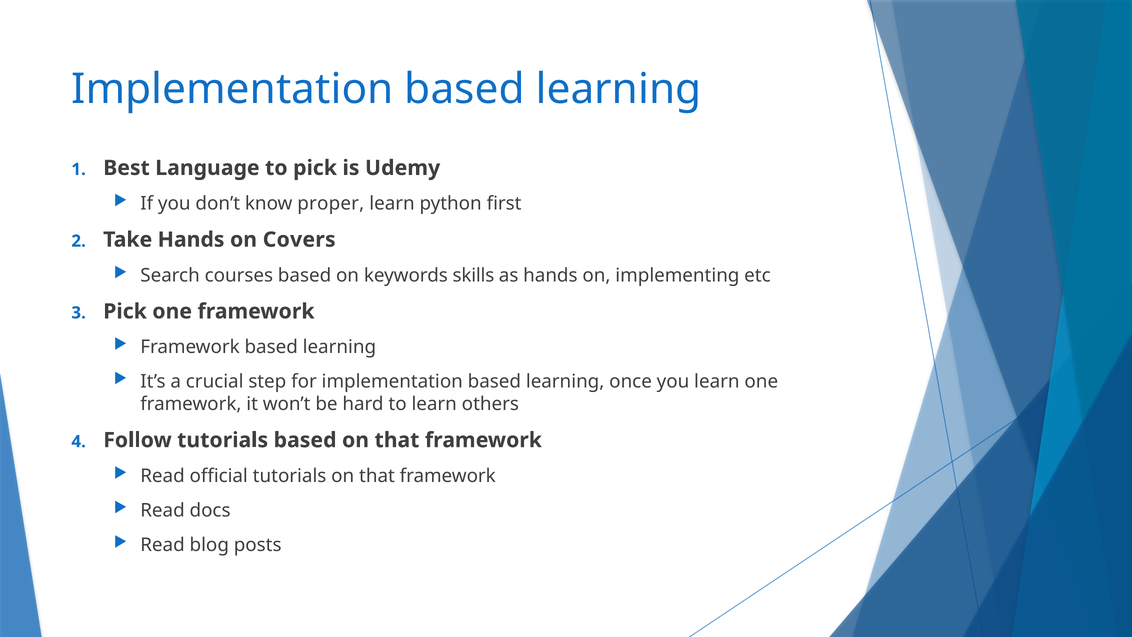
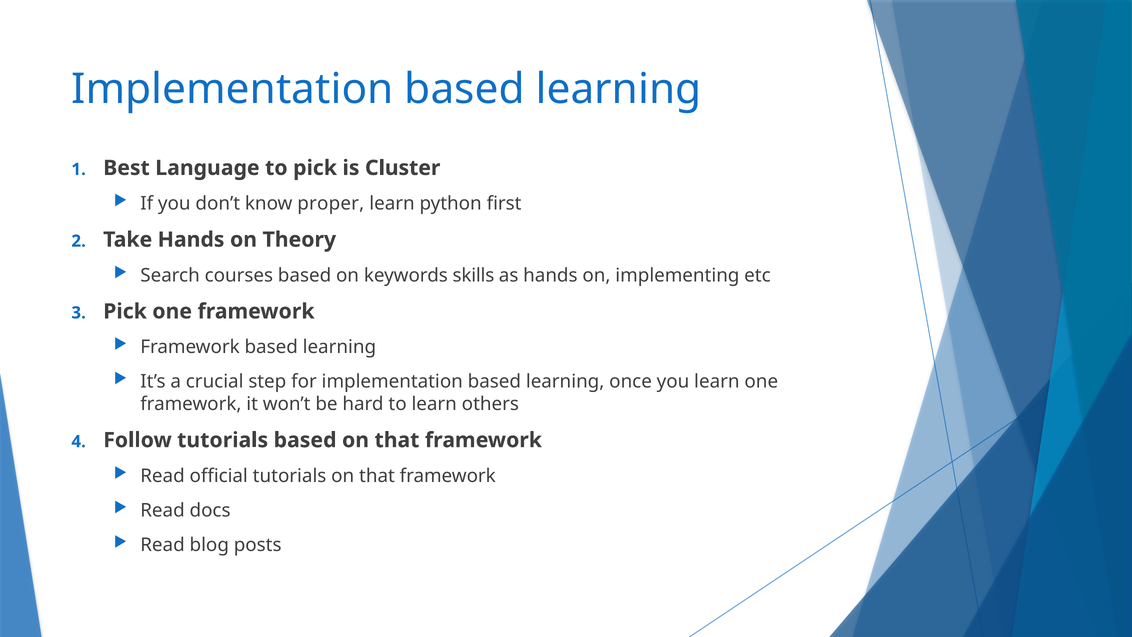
Udemy: Udemy -> Cluster
Covers: Covers -> Theory
